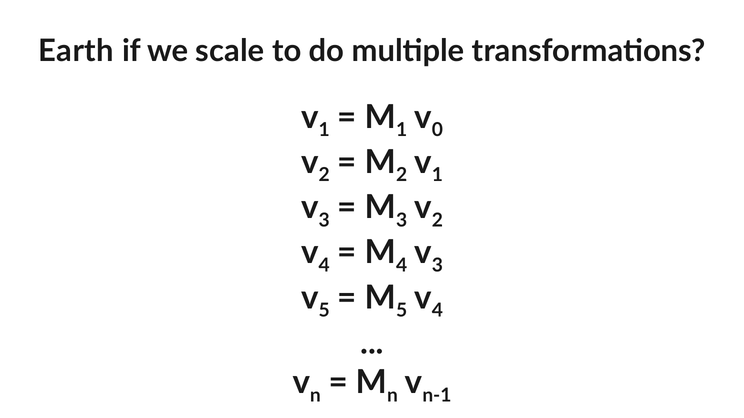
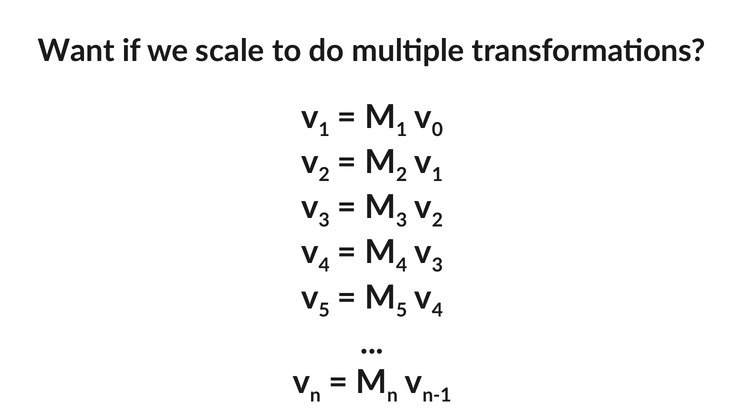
Earth: Earth -> Want
